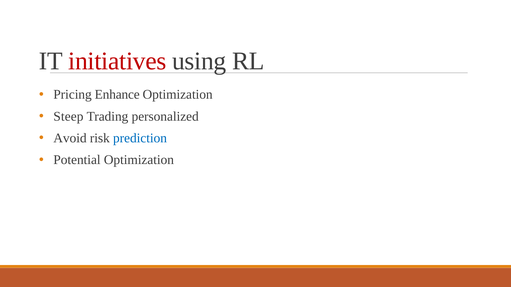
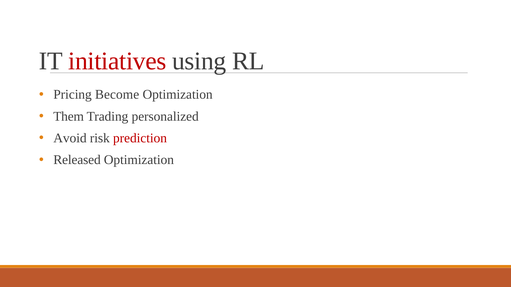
Enhance: Enhance -> Become
Steep: Steep -> Them
prediction colour: blue -> red
Potential: Potential -> Released
